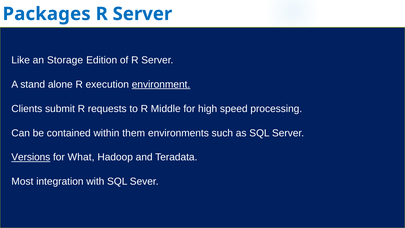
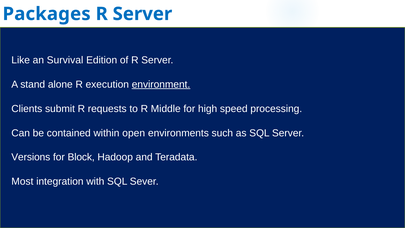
Storage: Storage -> Survival
them: them -> open
Versions underline: present -> none
What: What -> Block
